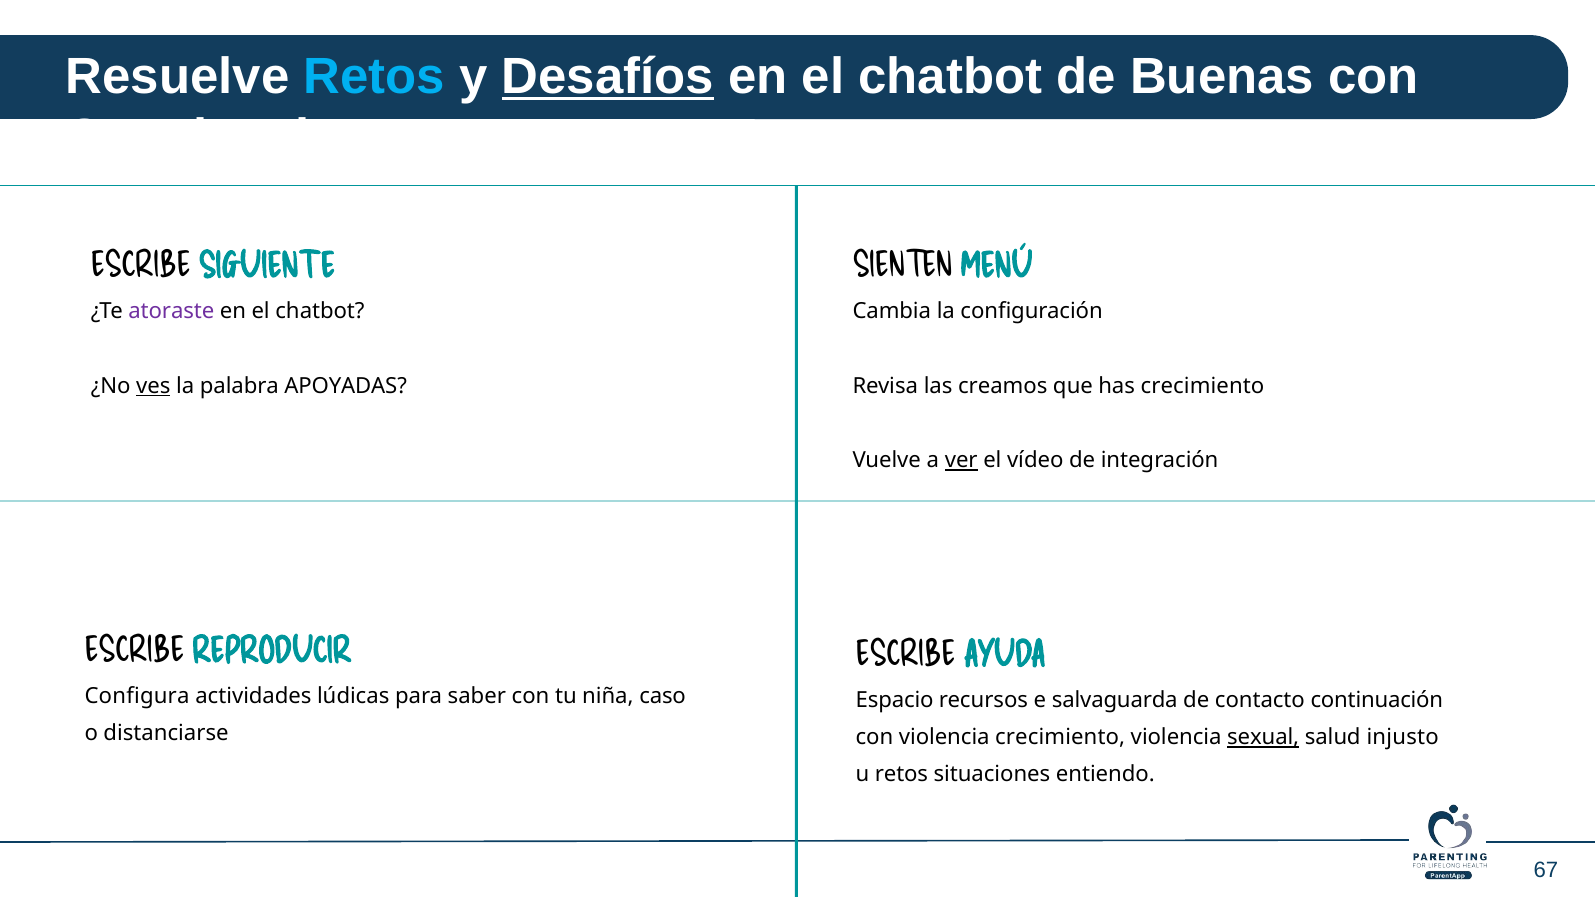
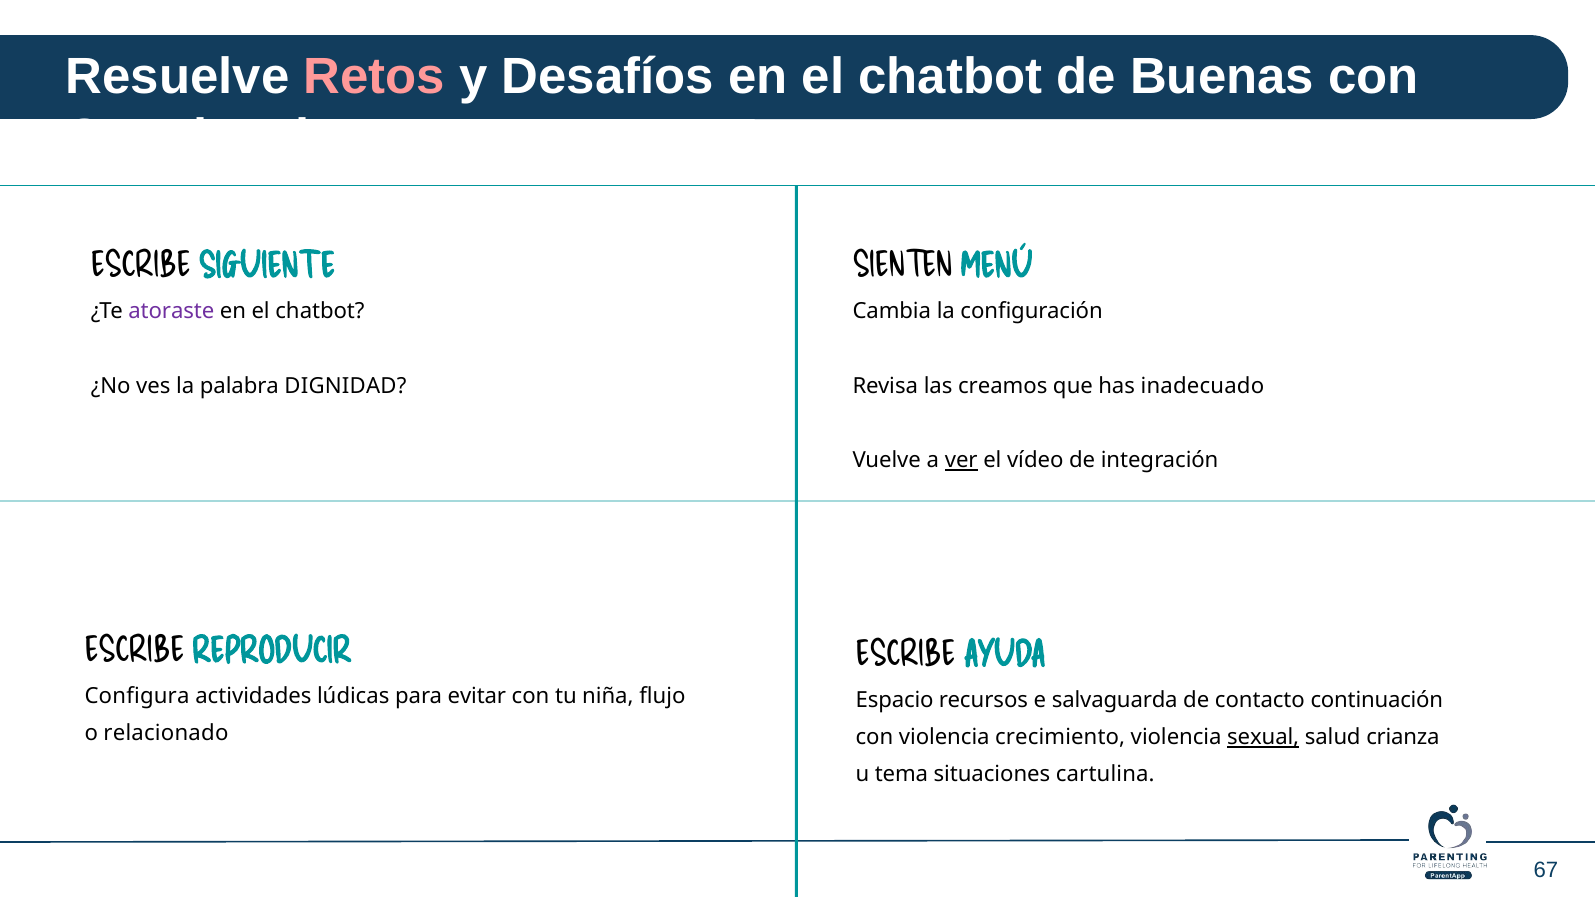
Retos at (374, 77) colour: light blue -> pink
Desafíos underline: present -> none
ves underline: present -> none
APOYADAS: APOYADAS -> DIGNIDAD
has crecimiento: crecimiento -> inadecuado
saber: saber -> evitar
caso: caso -> flujo
distanciarse: distanciarse -> relacionado
injusto: injusto -> crianza
u retos: retos -> tema
entiendo: entiendo -> cartulina
